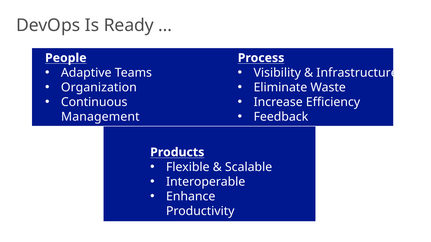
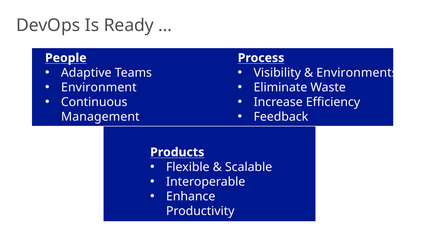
Infrastructure: Infrastructure -> Environments
Organization: Organization -> Environment
